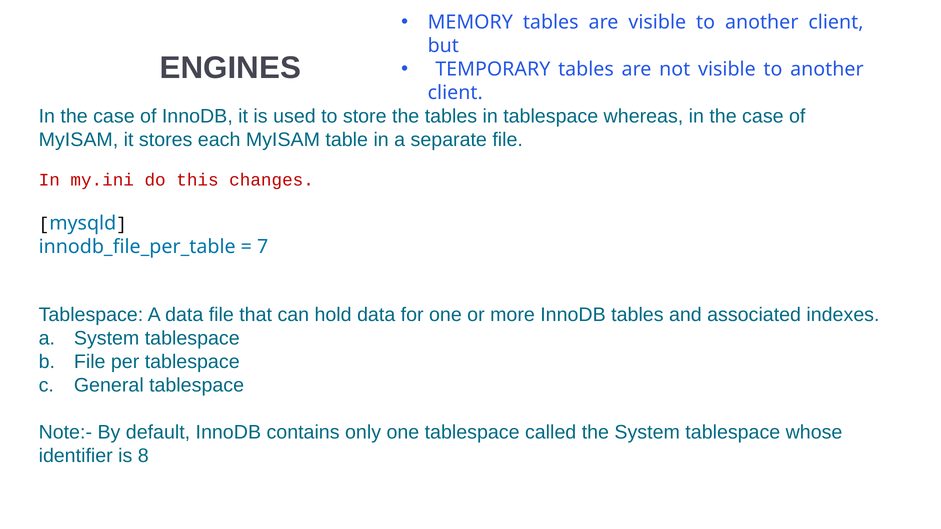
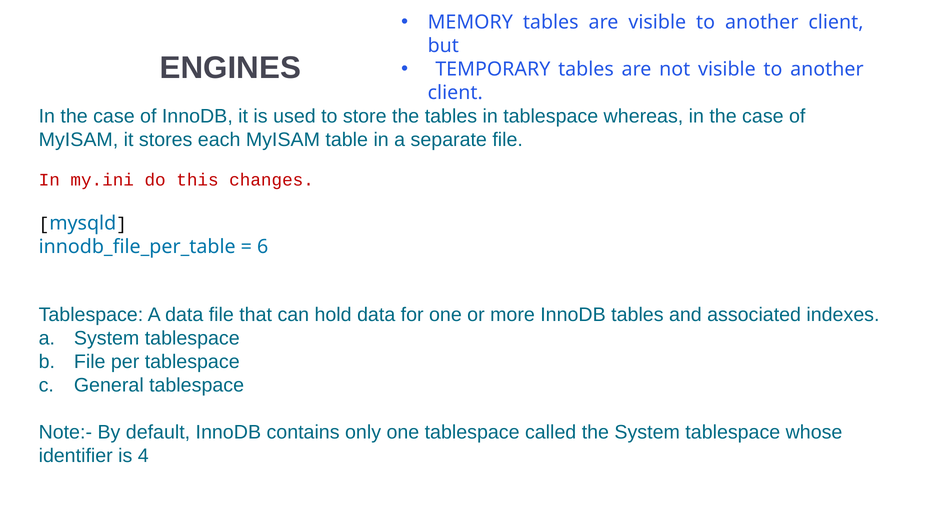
7: 7 -> 6
8: 8 -> 4
